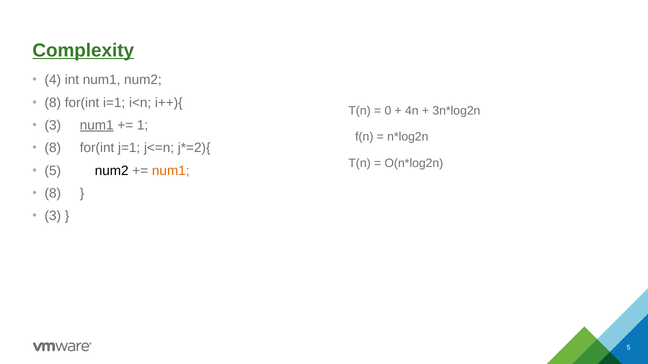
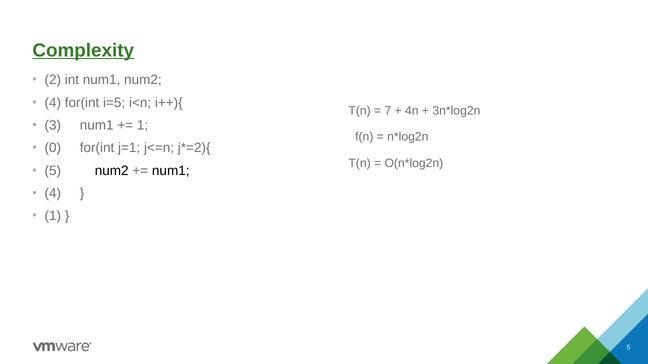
4: 4 -> 2
8 at (53, 103): 8 -> 4
i=1: i=1 -> i=5
0: 0 -> 7
num1 at (97, 125) underline: present -> none
8 at (53, 148): 8 -> 0
num1 at (171, 171) colour: orange -> black
8 at (53, 194): 8 -> 4
3 at (53, 216): 3 -> 1
